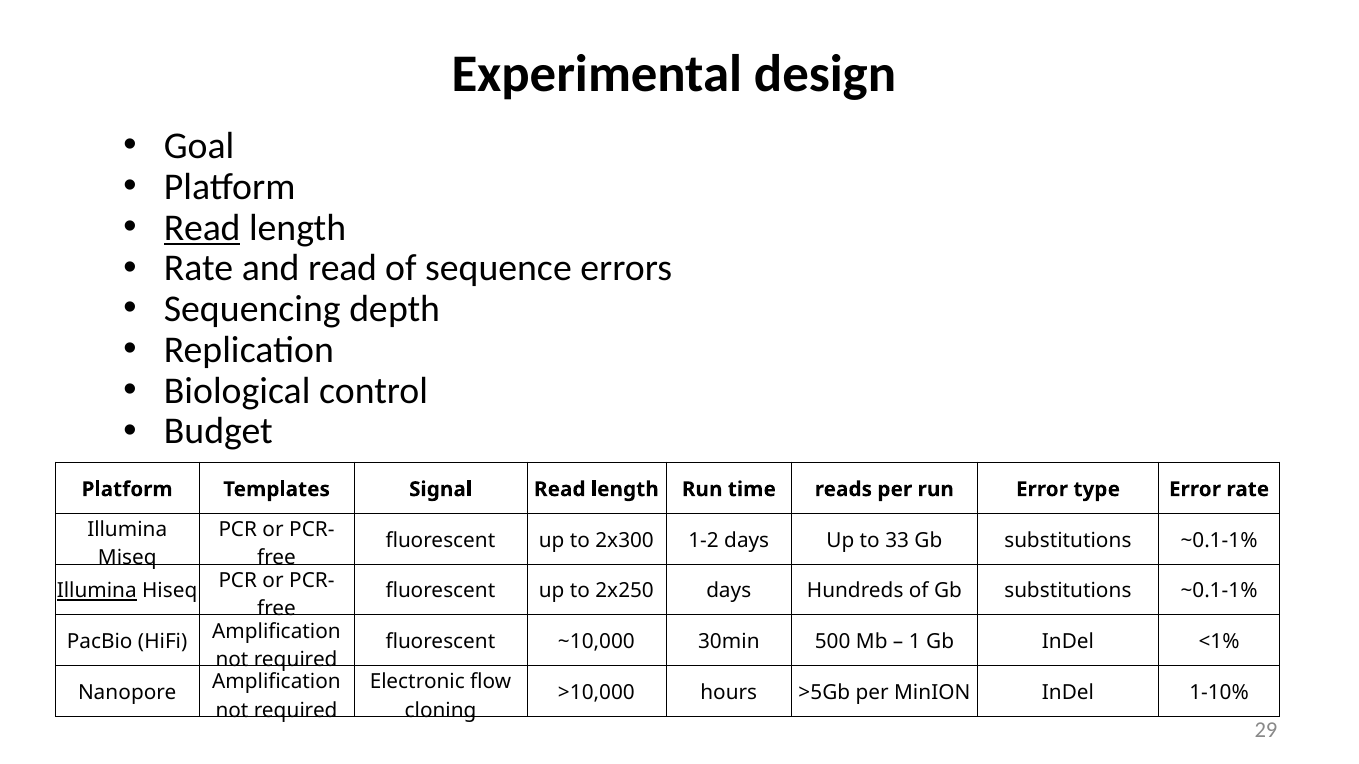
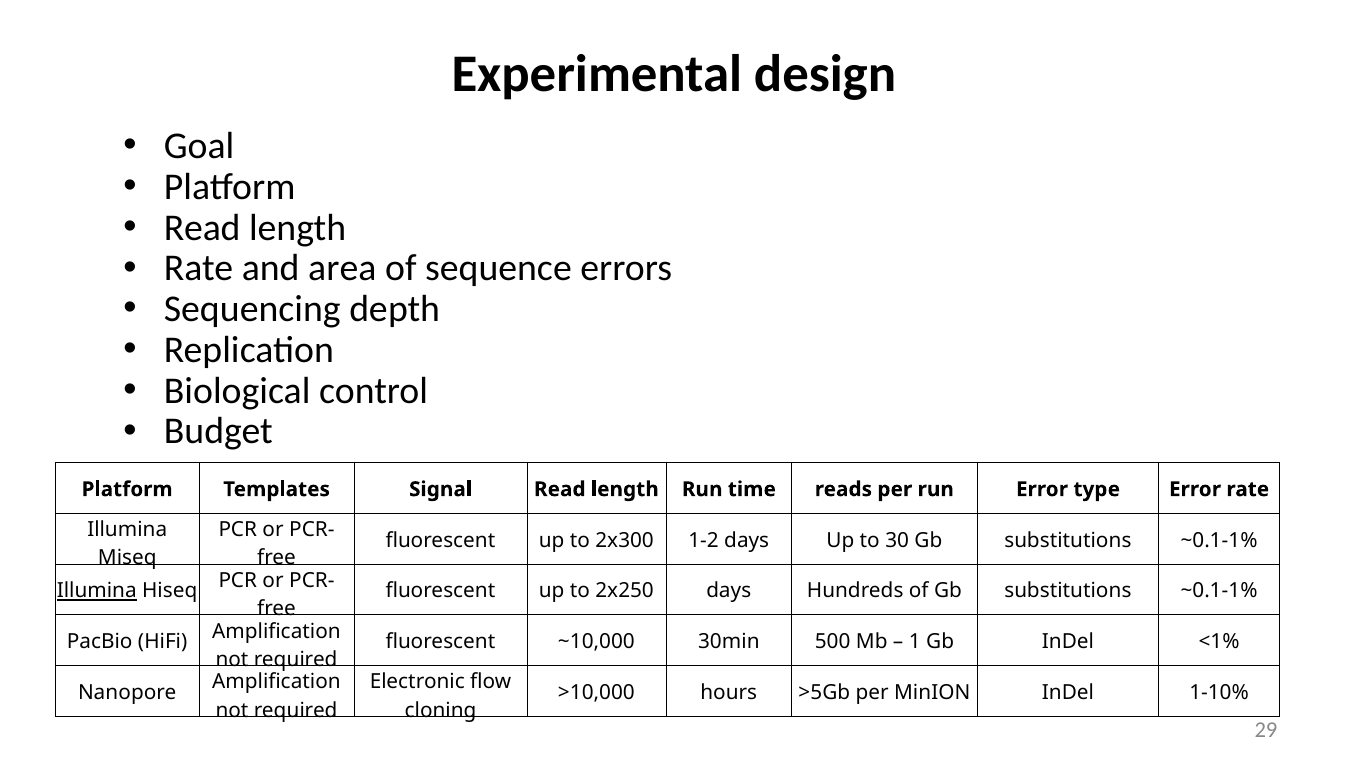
Read at (202, 228) underline: present -> none
and read: read -> area
33: 33 -> 30
